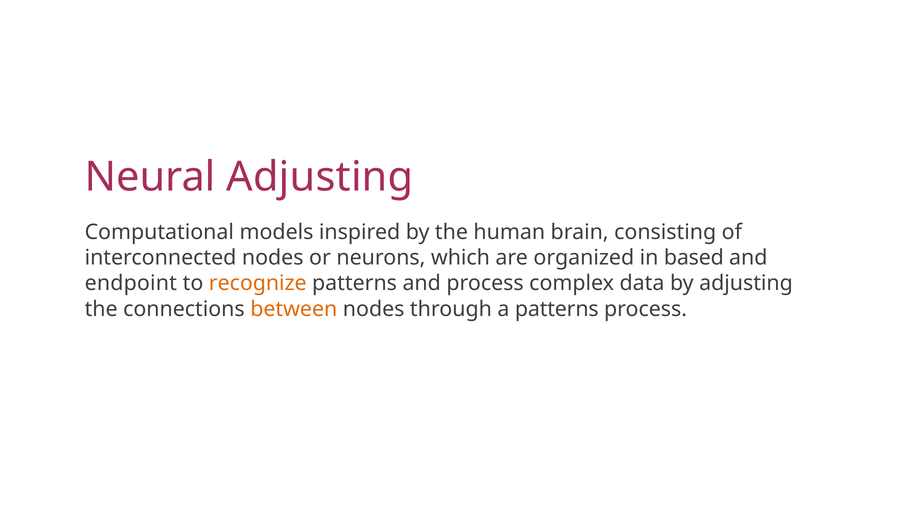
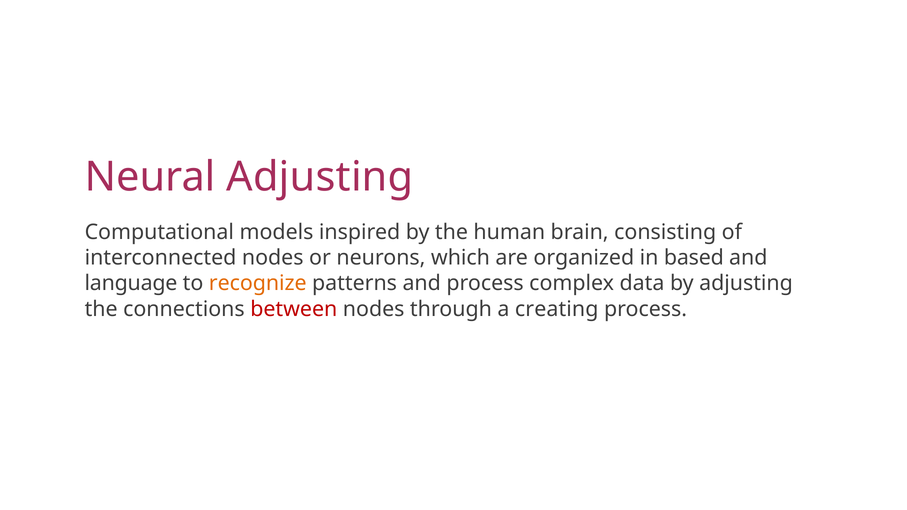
endpoint: endpoint -> language
between colour: orange -> red
a patterns: patterns -> creating
